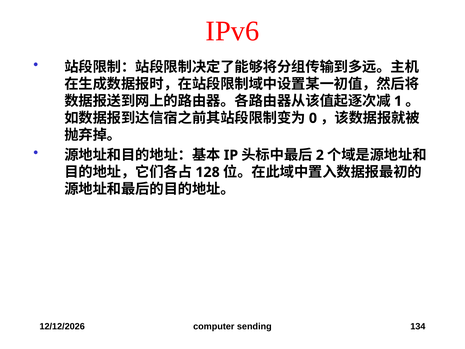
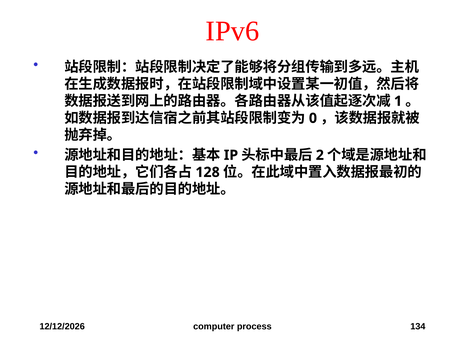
sending: sending -> process
